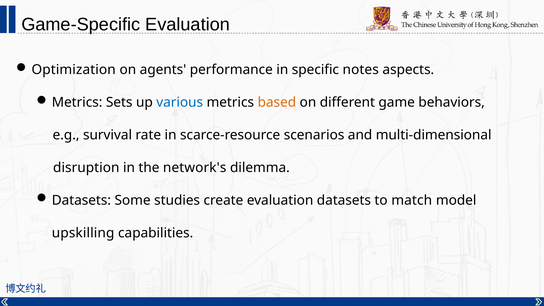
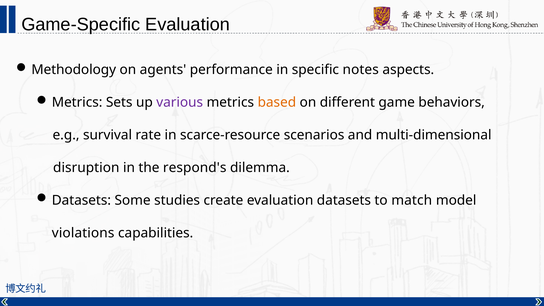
Optimization: Optimization -> Methodology
various colour: blue -> purple
network's: network's -> respond's
upskilling: upskilling -> violations
